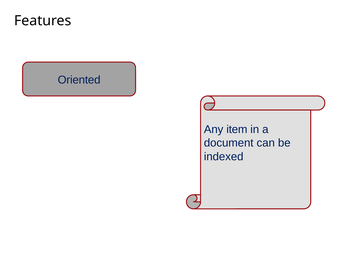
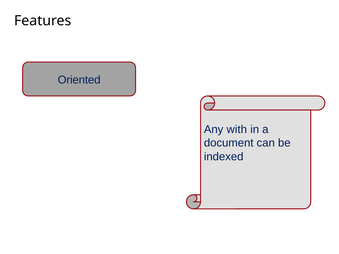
item: item -> with
